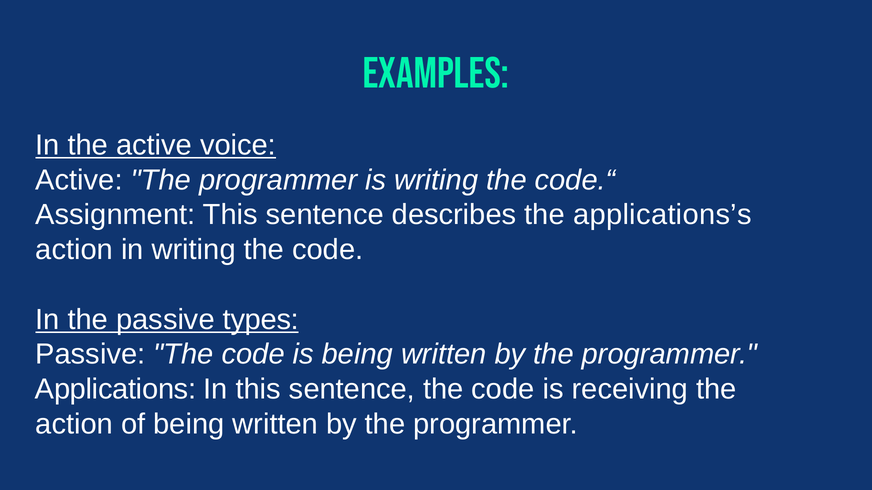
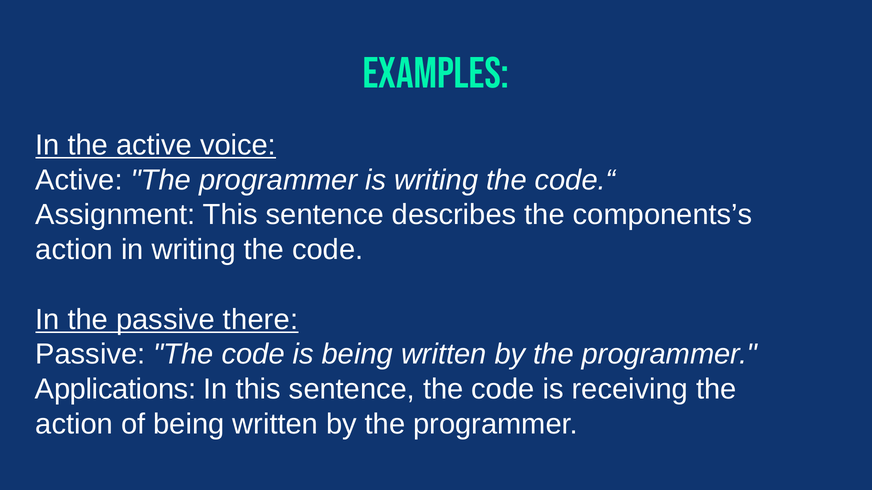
applications’s: applications’s -> components’s
types: types -> there
